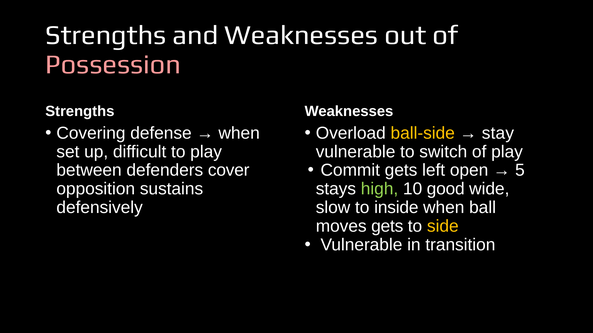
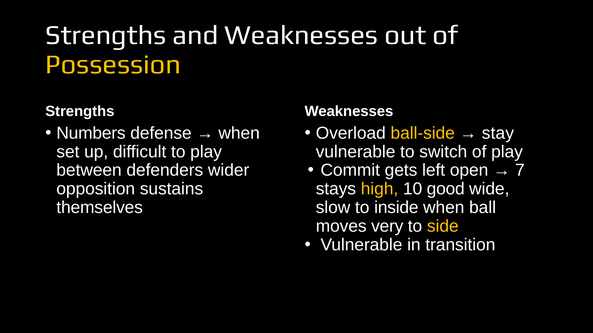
Possession colour: pink -> yellow
Covering: Covering -> Numbers
5: 5 -> 7
cover: cover -> wider
high colour: light green -> yellow
defensively: defensively -> themselves
moves gets: gets -> very
